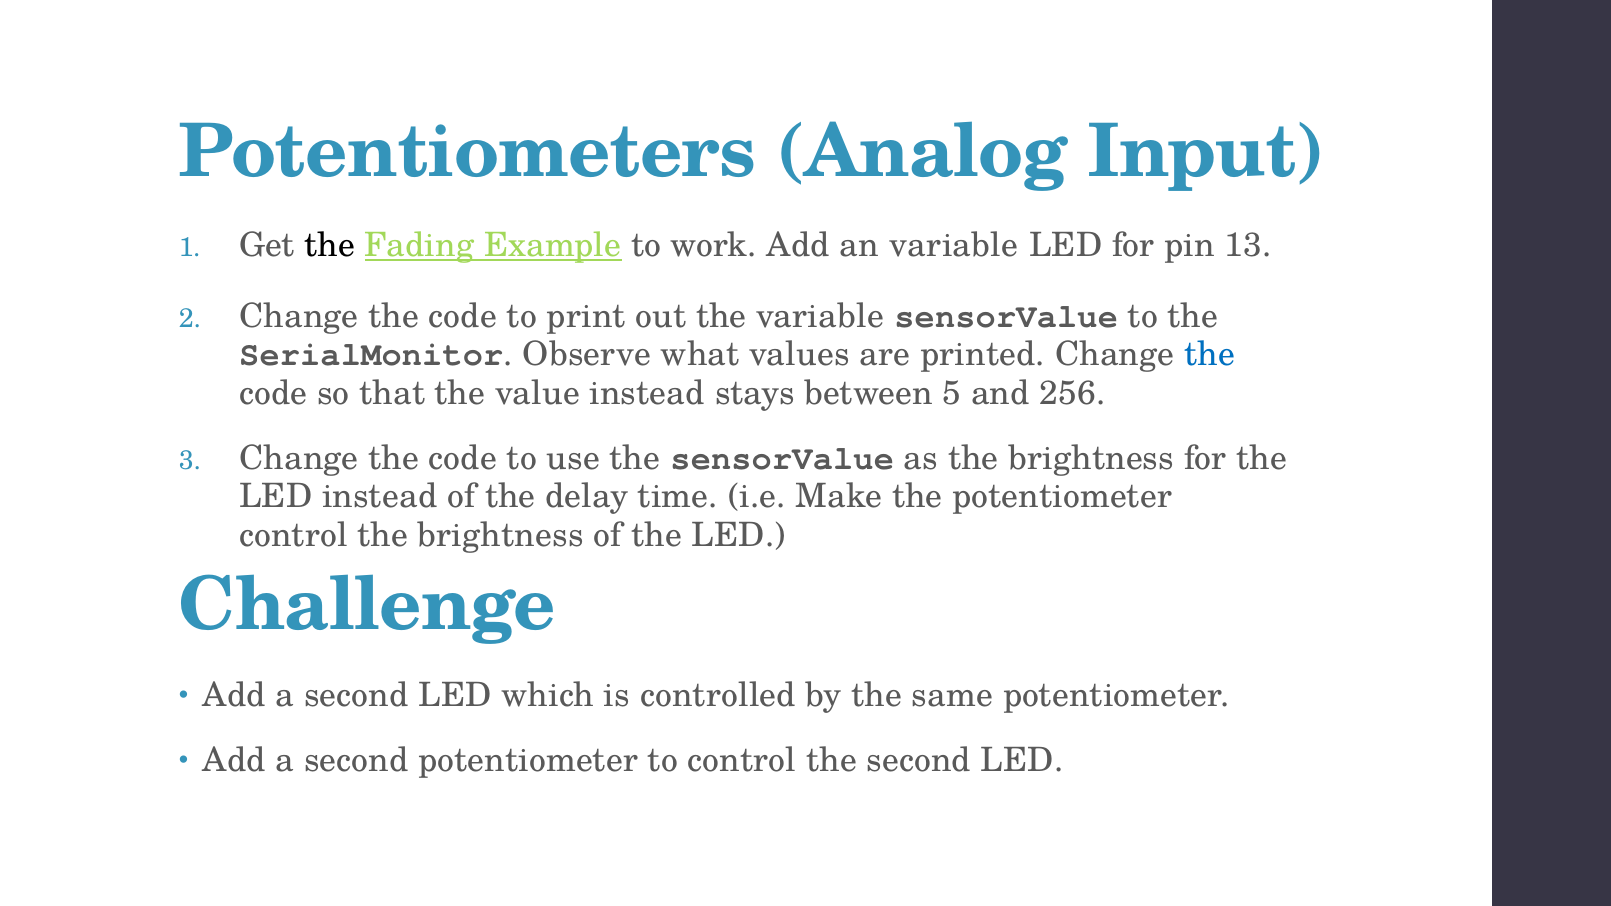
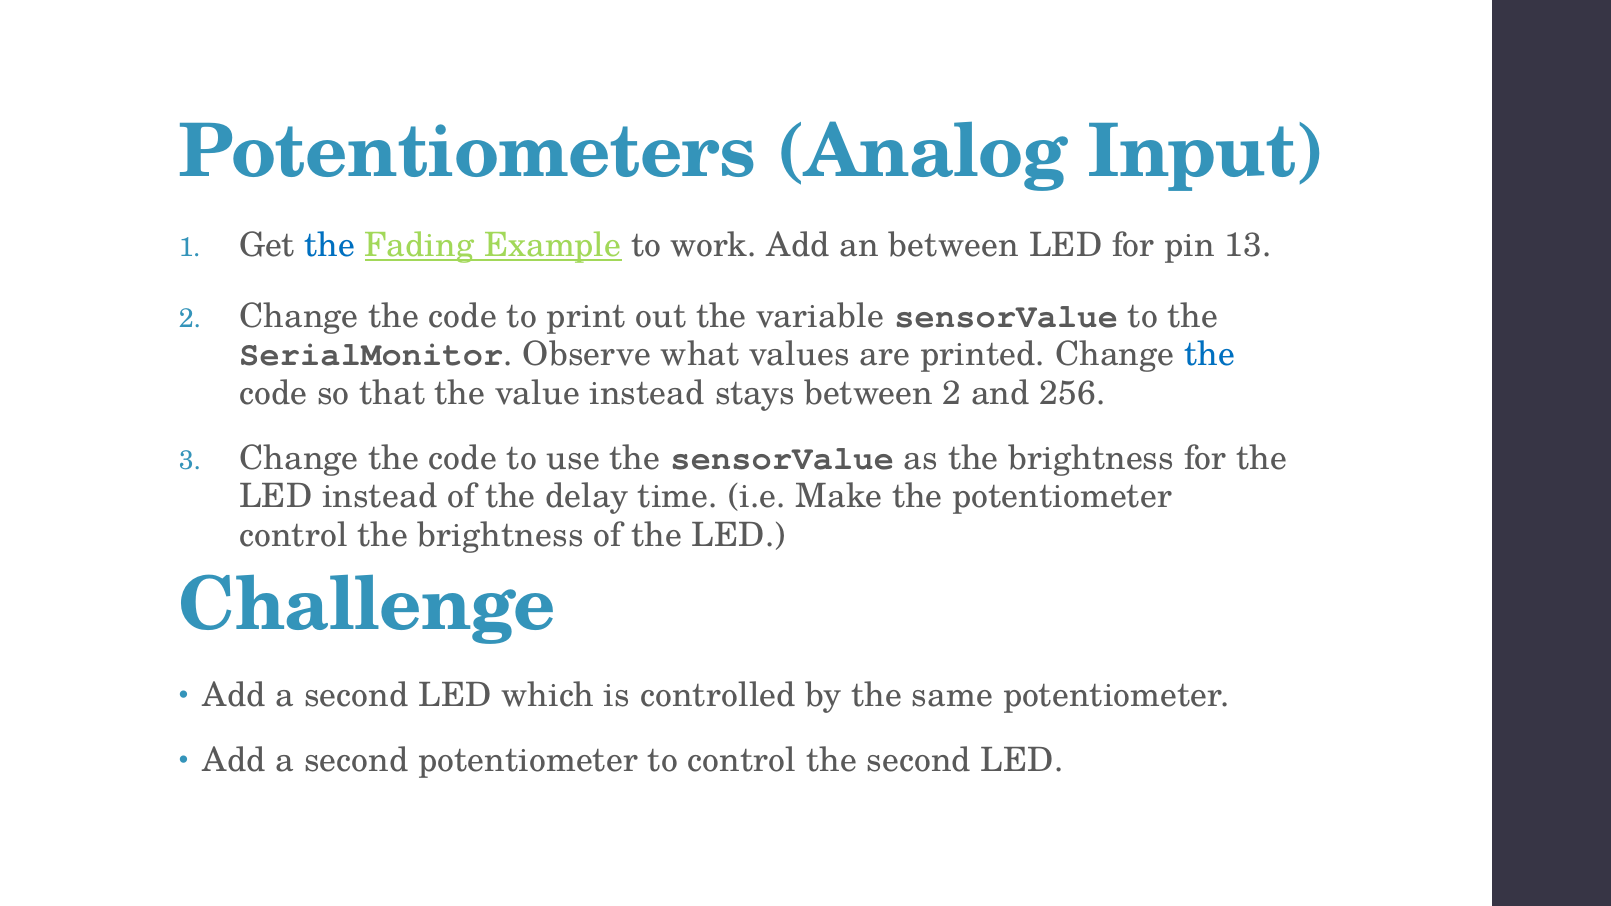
the at (330, 246) colour: black -> blue
an variable: variable -> between
between 5: 5 -> 2
